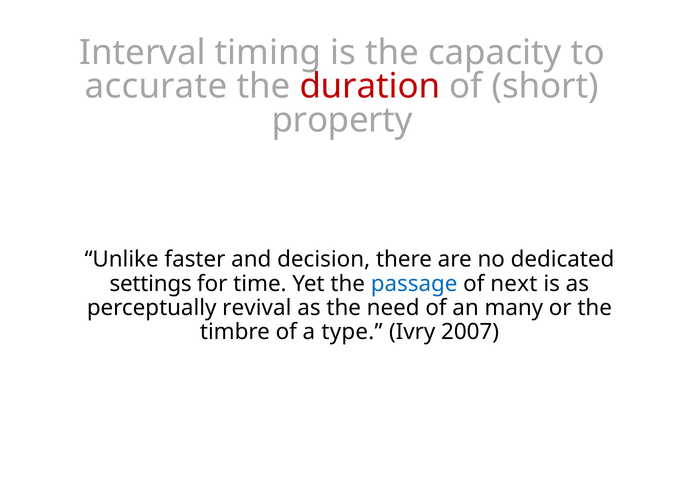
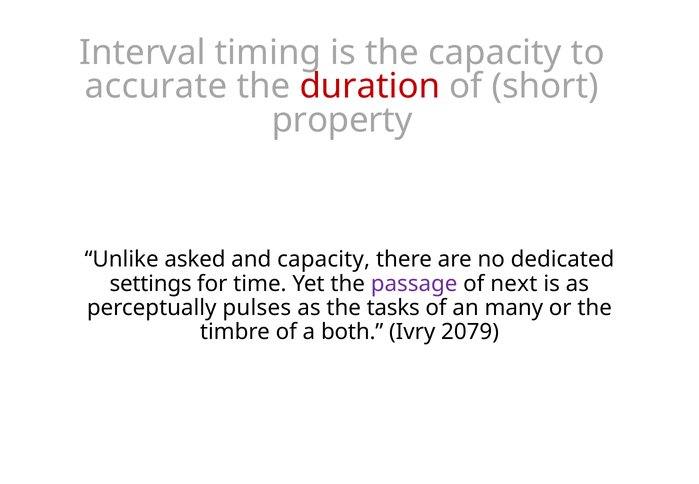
faster: faster -> asked
and decision: decision -> capacity
passage colour: blue -> purple
revival: revival -> pulses
need: need -> tasks
type: type -> both
2007: 2007 -> 2079
